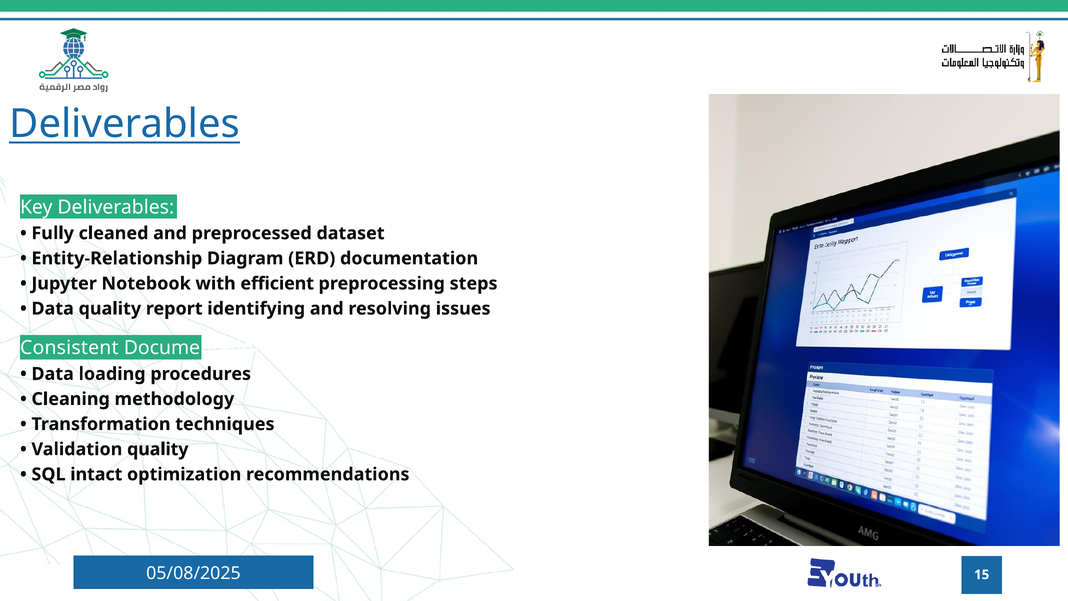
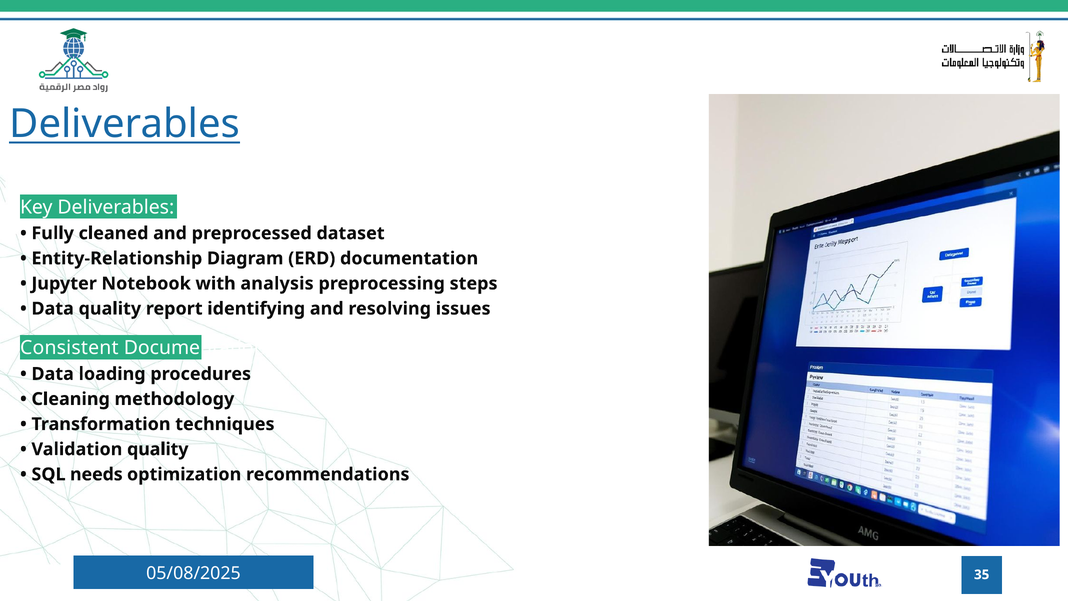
efficient: efficient -> analysis
intact: intact -> needs
15: 15 -> 35
